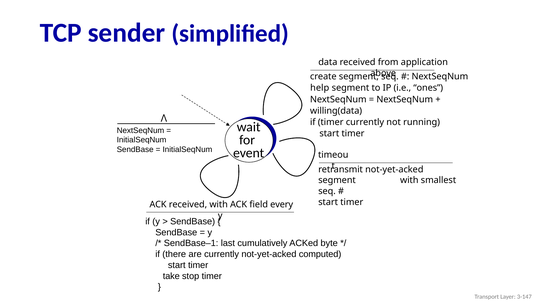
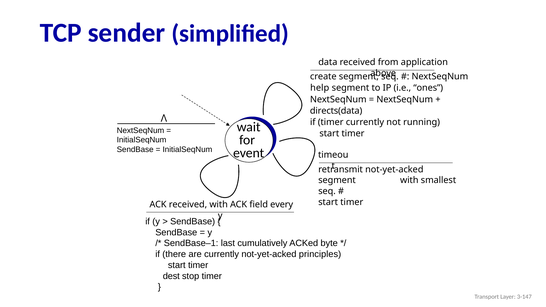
willing(data: willing(data -> directs(data
computed: computed -> principles
take: take -> dest
